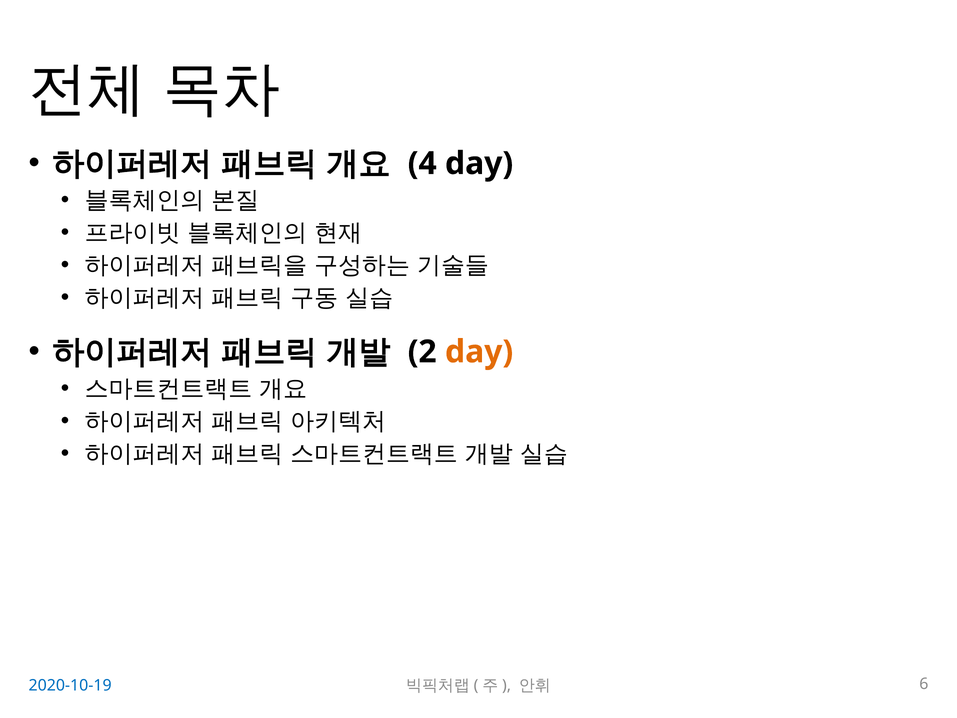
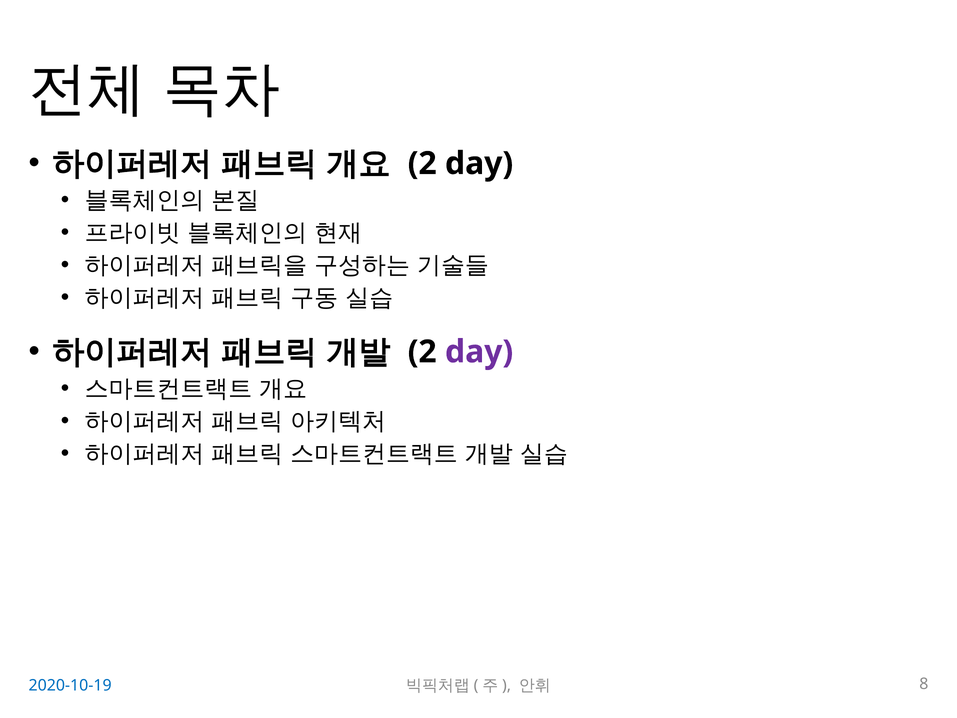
4 at (422, 163): 4 -> 2
day at (479, 352) colour: orange -> purple
6: 6 -> 8
